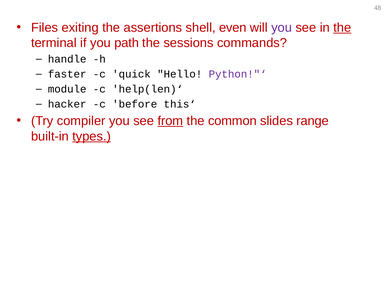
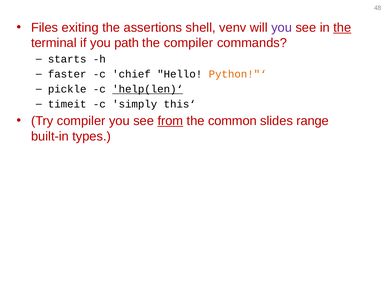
even: even -> venv
the sessions: sessions -> compiler
handle: handle -> starts
quick: quick -> chief
Python!"‘ colour: purple -> orange
module: module -> pickle
help(len)‘ underline: none -> present
hacker: hacker -> timeit
before: before -> simply
types underline: present -> none
